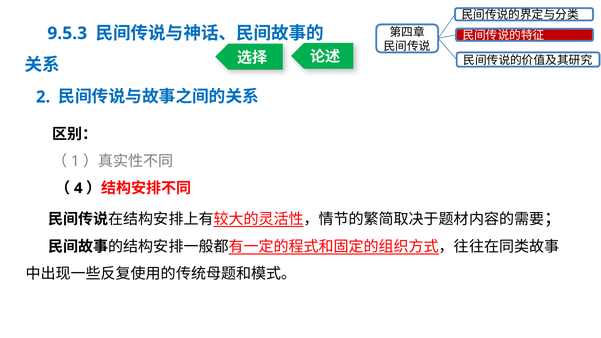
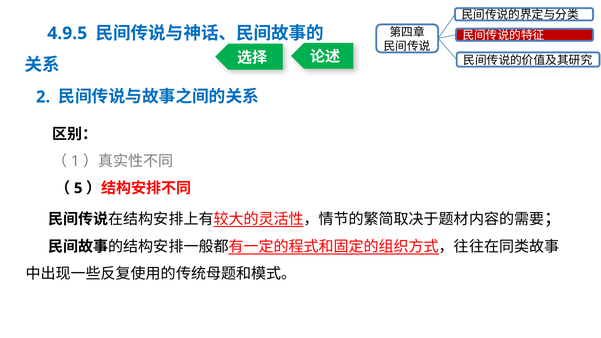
9.5.3: 9.5.3 -> 4.9.5
4: 4 -> 5
